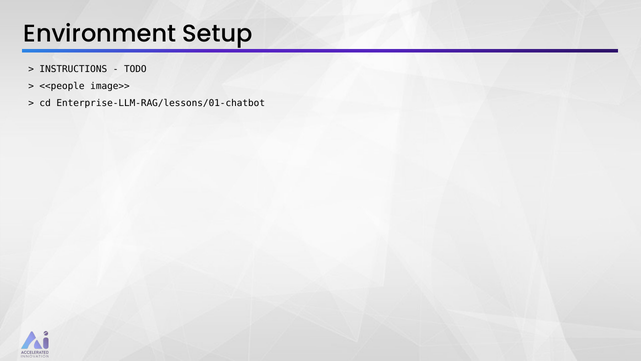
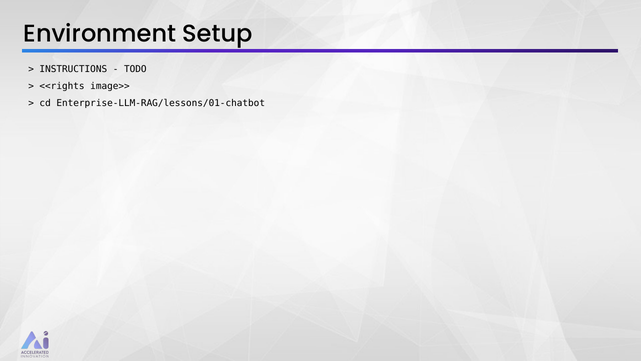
<<people: <<people -> <<rights
